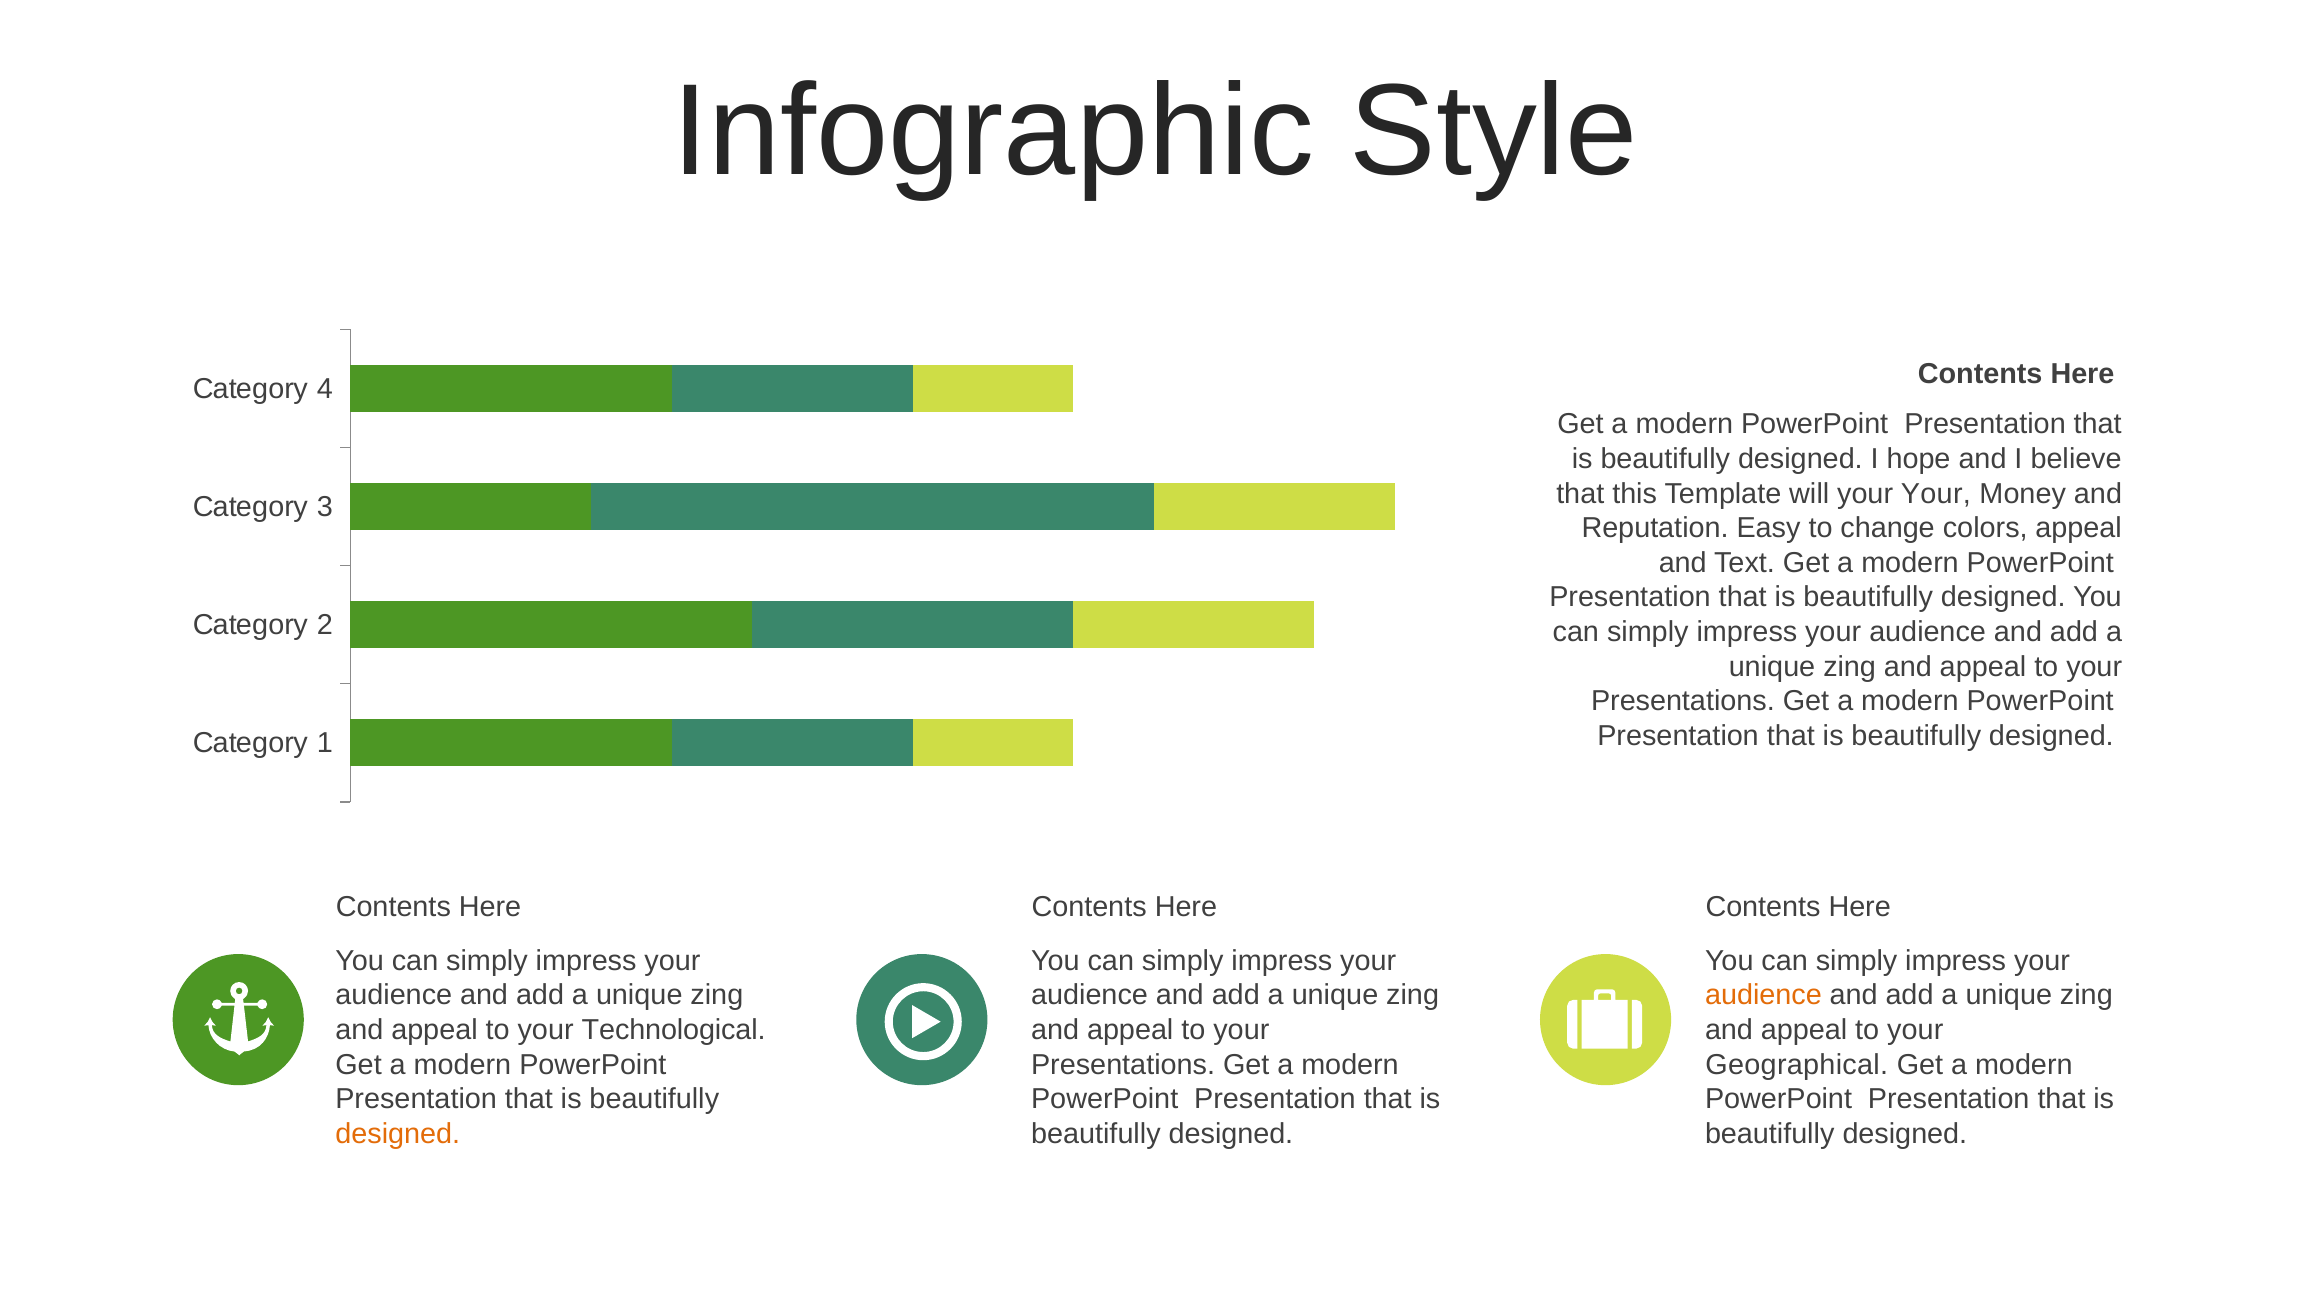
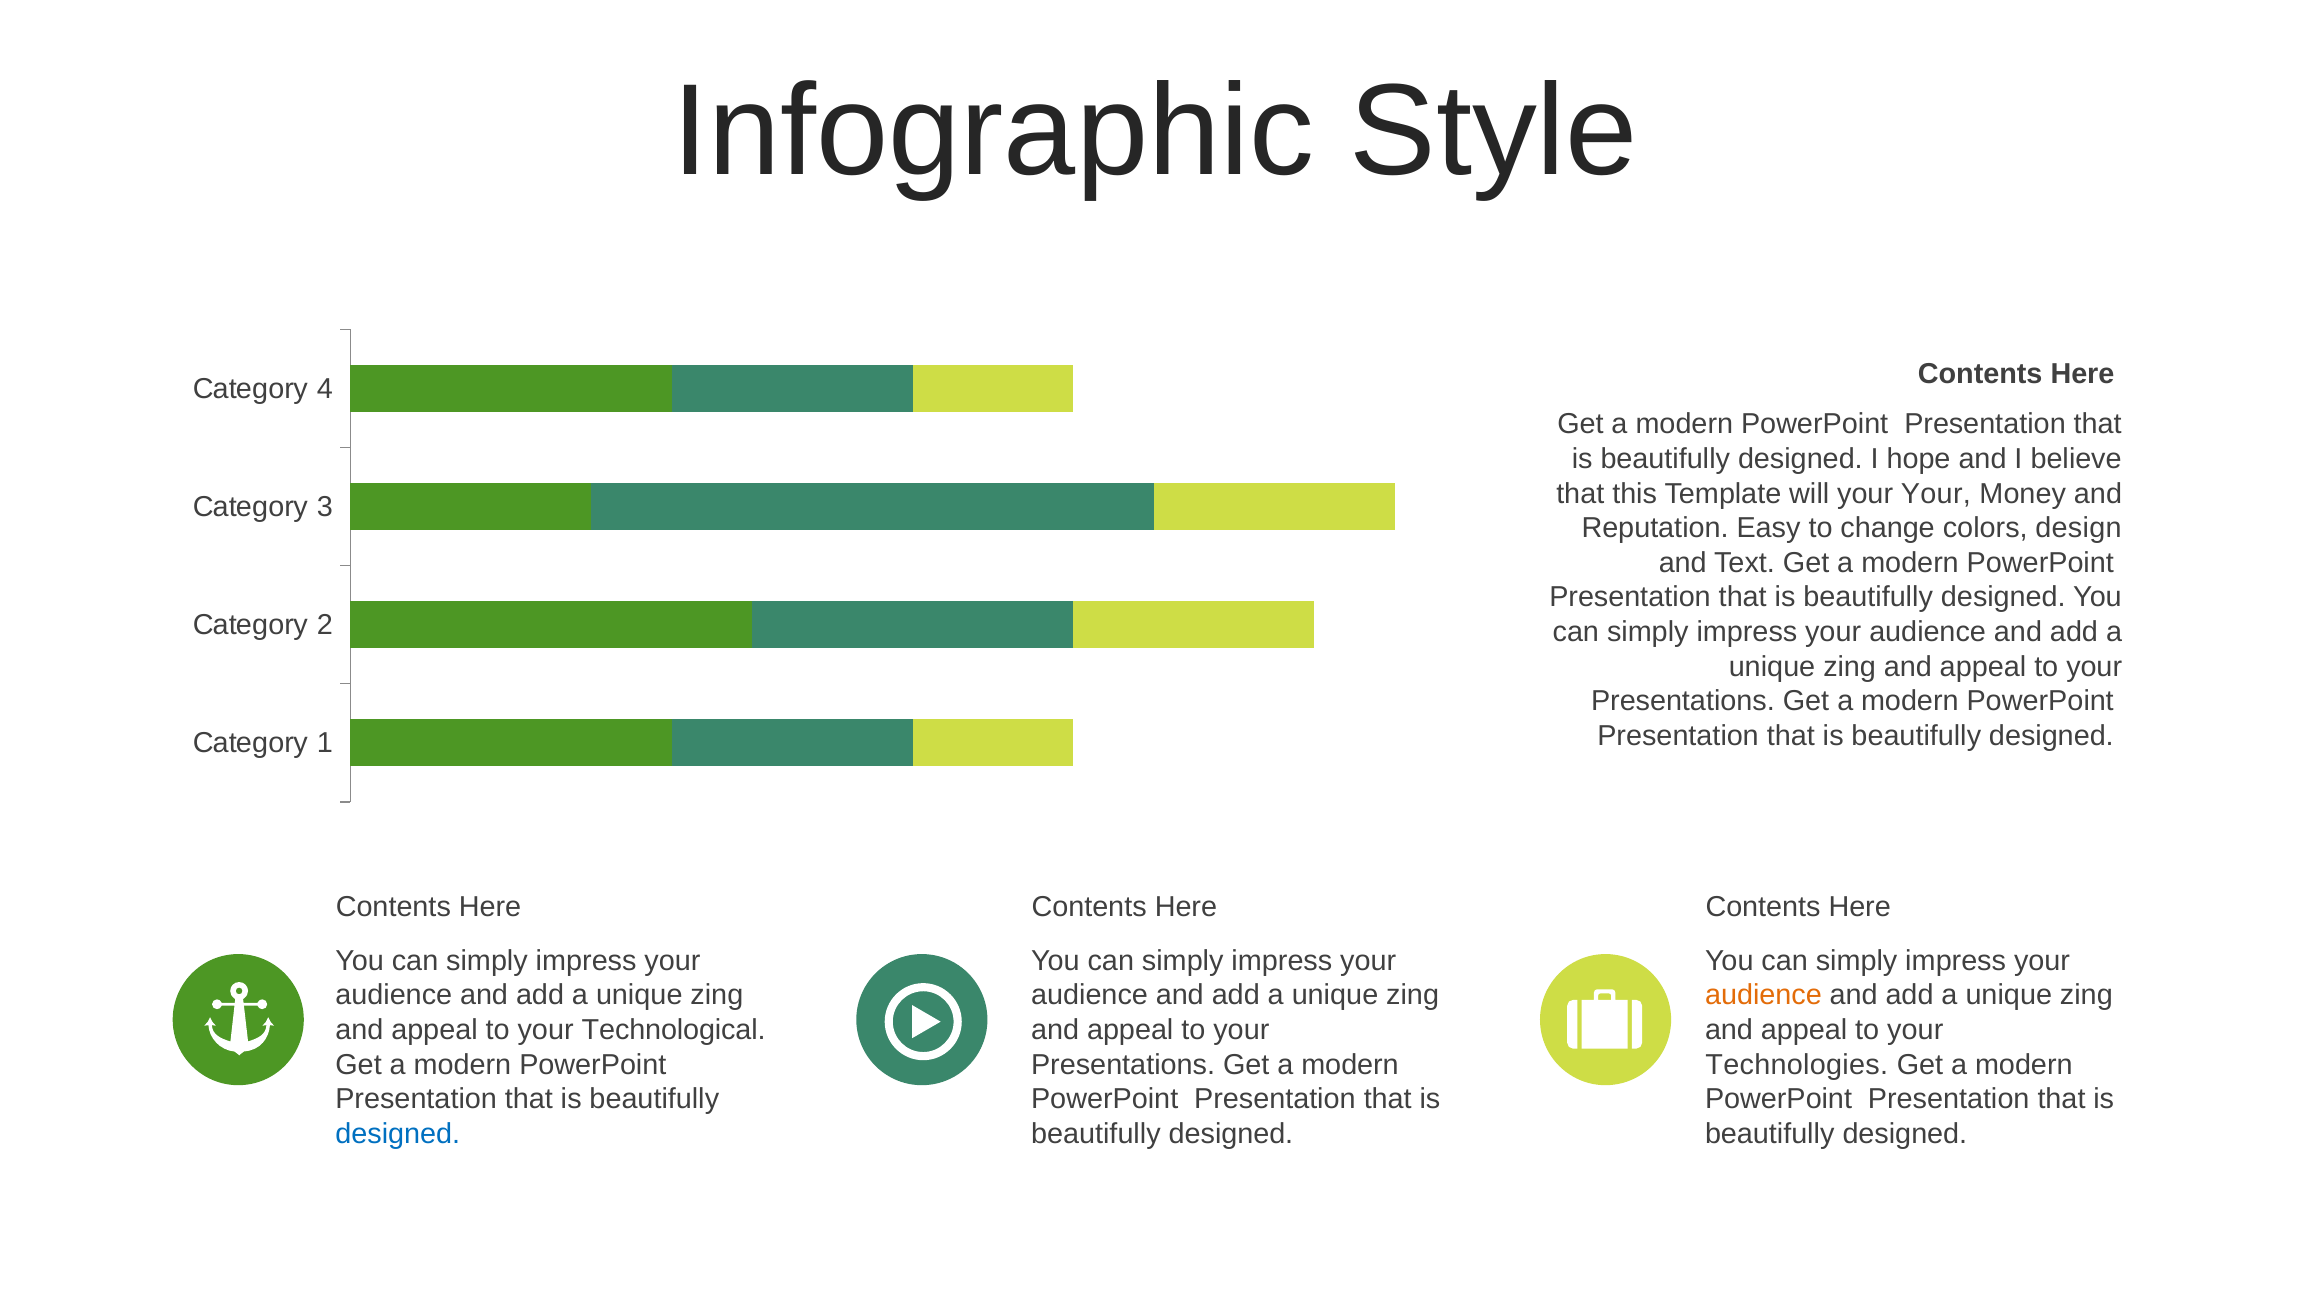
colors appeal: appeal -> design
Geographical: Geographical -> Technologies
designed at (398, 1134) colour: orange -> blue
